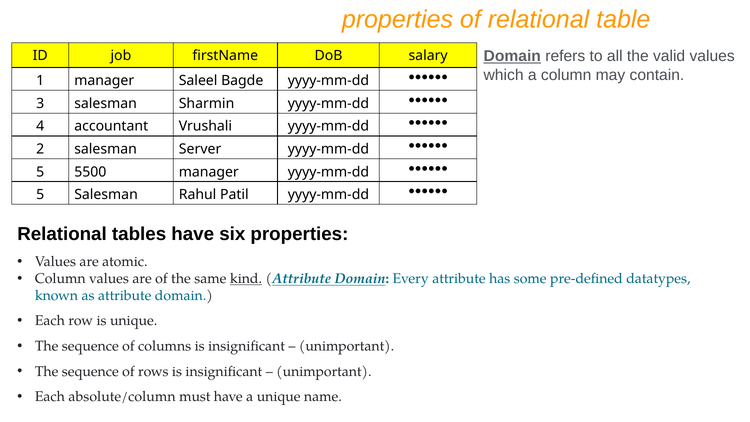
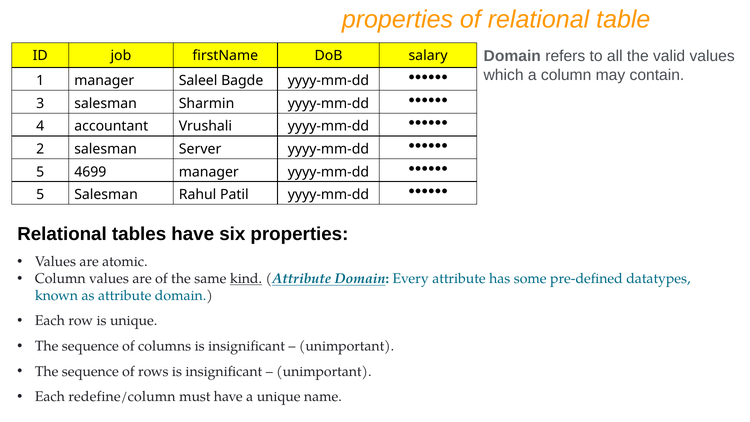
Domain at (512, 56) underline: present -> none
5500: 5500 -> 4699
absolute/column: absolute/column -> redefine/column
